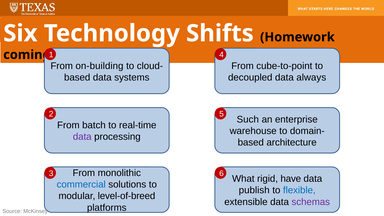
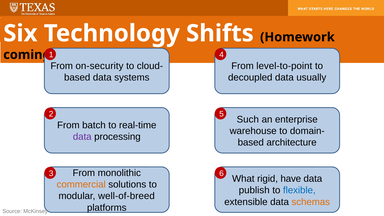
on-building: on-building -> on-security
cube-to-point: cube-to-point -> level-to-point
always: always -> usually
commercial colour: blue -> orange
level-of-breed: level-of-breed -> well-of-breed
schemas colour: purple -> orange
